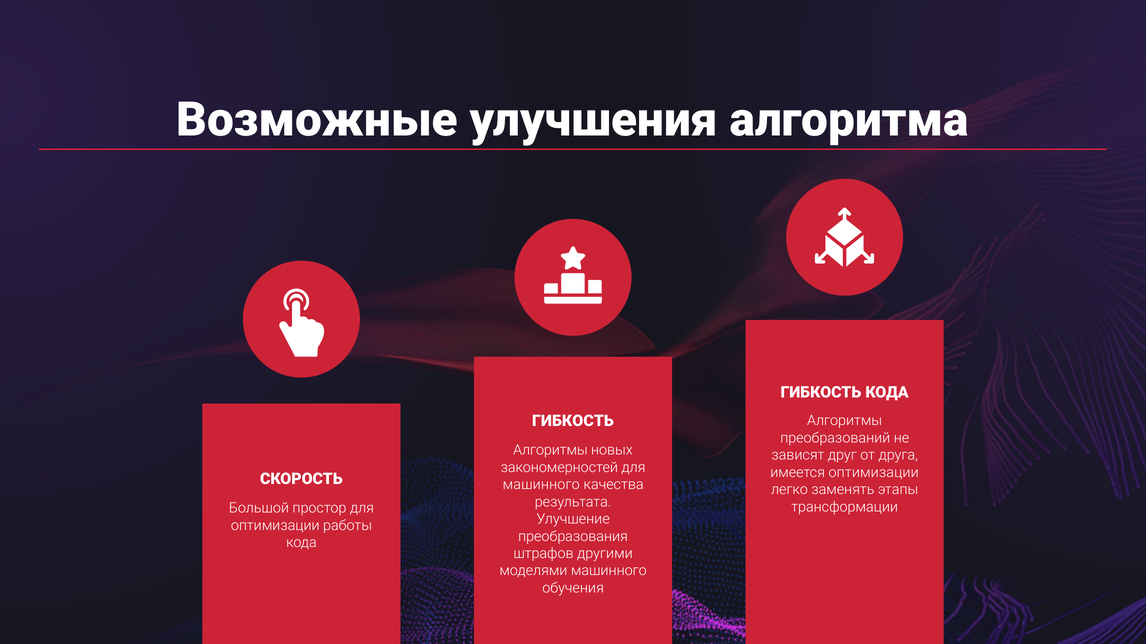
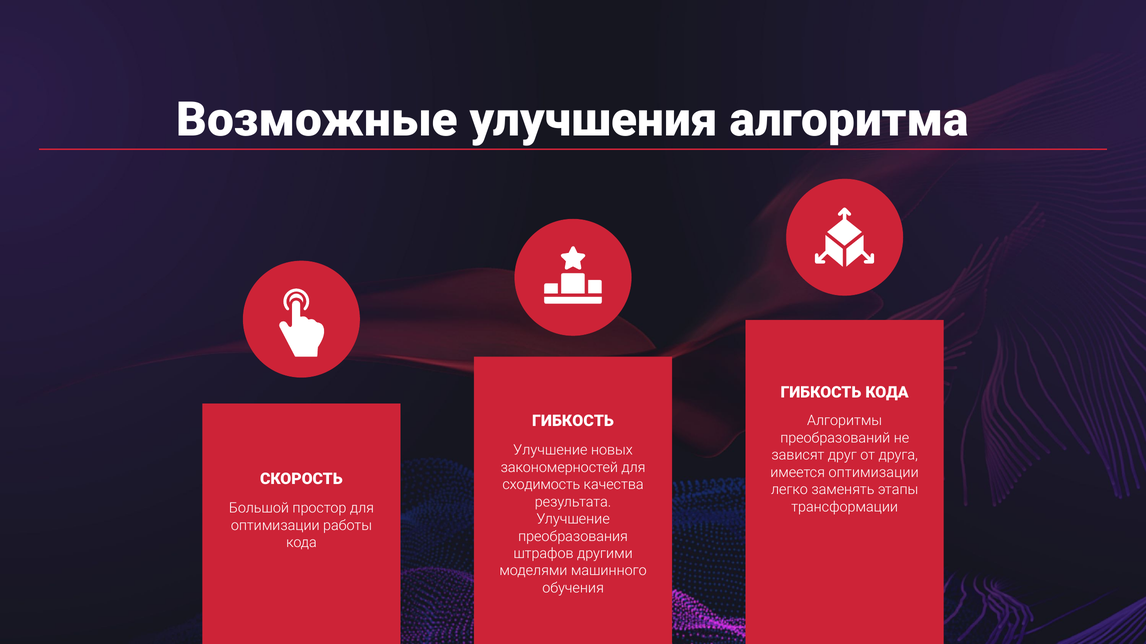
Алгоритмы at (550, 451): Алгоритмы -> Улучшение
машинного at (541, 485): машинного -> сходимость
